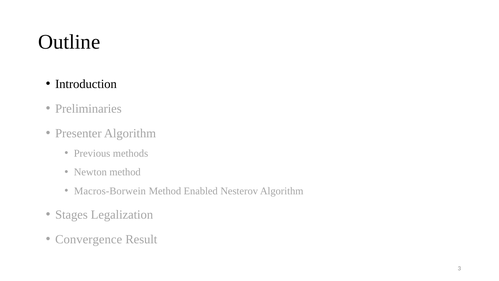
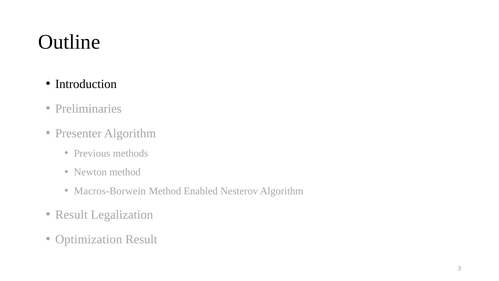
Stages at (71, 214): Stages -> Result
Convergence: Convergence -> Optimization
